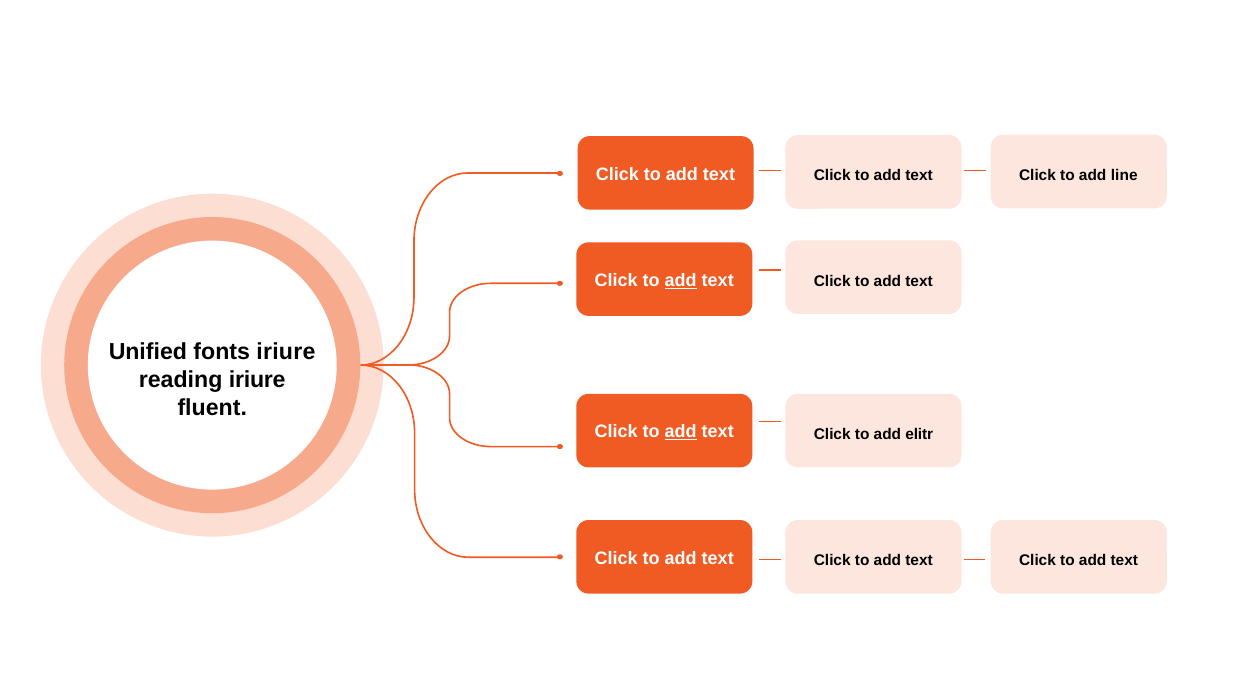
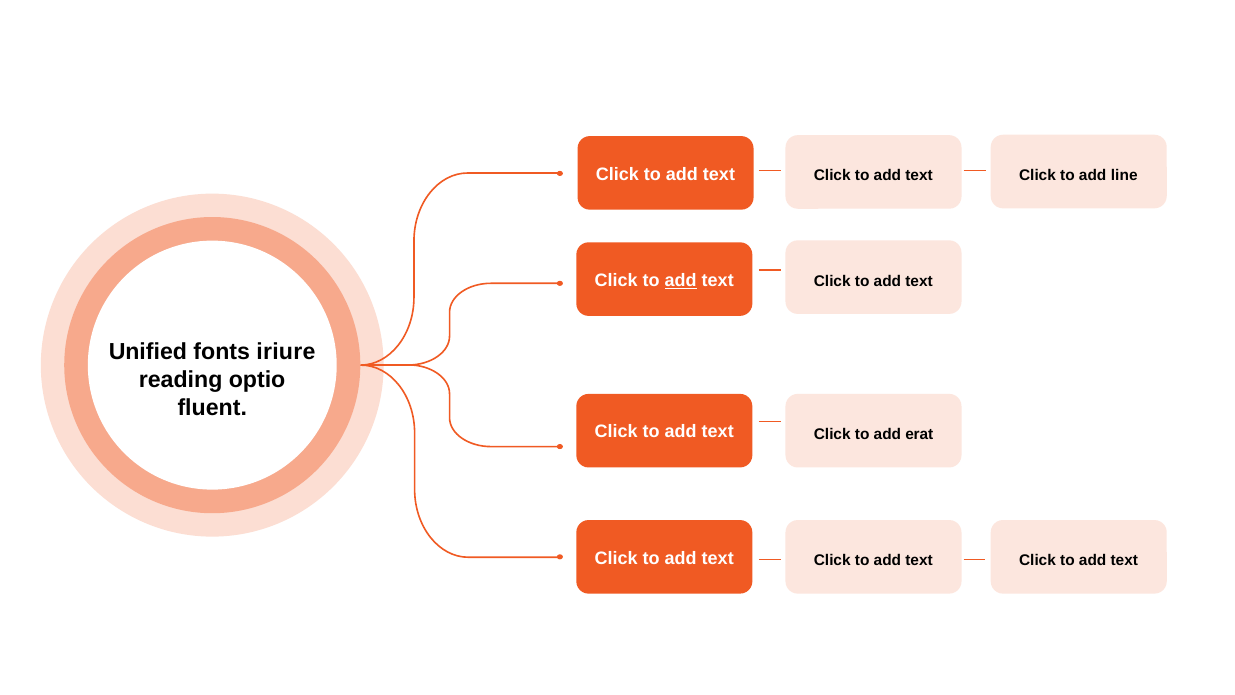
reading iriure: iriure -> optio
add at (681, 432) underline: present -> none
elitr: elitr -> erat
